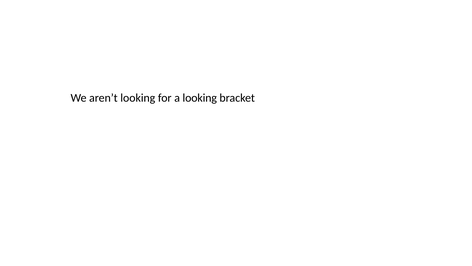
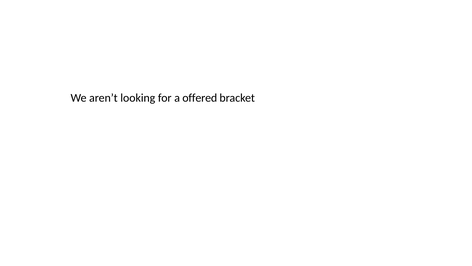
a looking: looking -> offered
